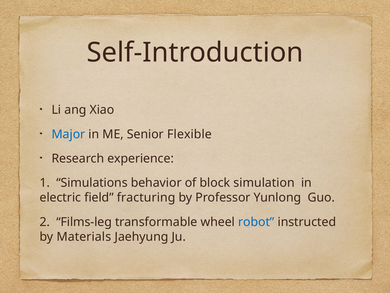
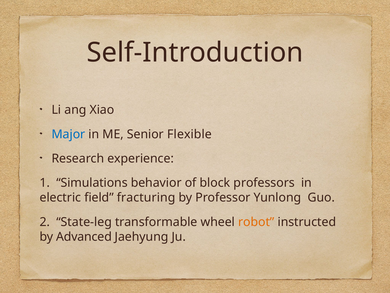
simulation: simulation -> professors
Films-leg: Films-leg -> State-leg
robot colour: blue -> orange
Materials: Materials -> Advanced
